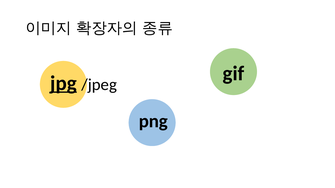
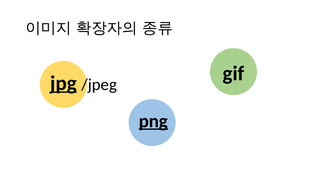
png underline: none -> present
